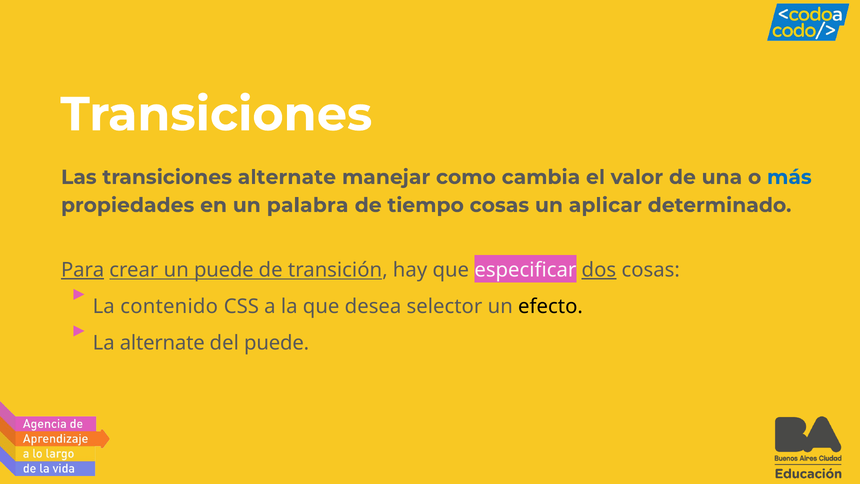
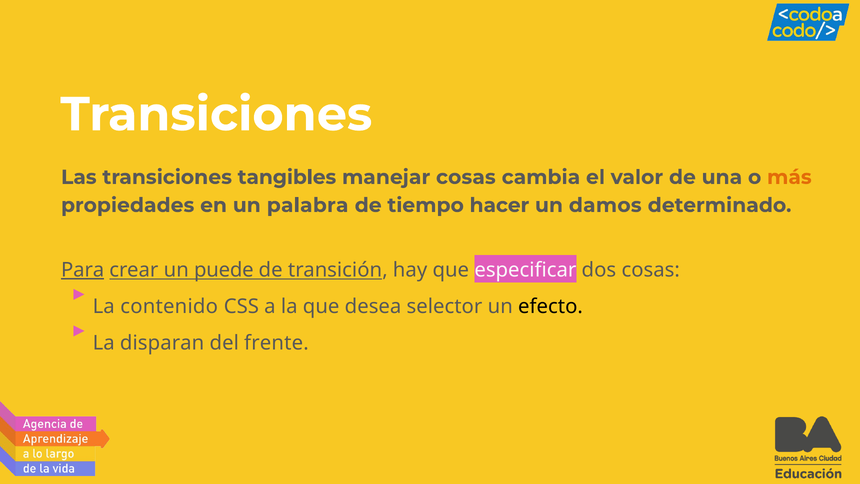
transiciones alternate: alternate -> tangibles
manejar como: como -> cosas
más colour: blue -> orange
tiempo cosas: cosas -> hacer
aplicar: aplicar -> damos
dos underline: present -> none
La alternate: alternate -> disparan
del puede: puede -> frente
